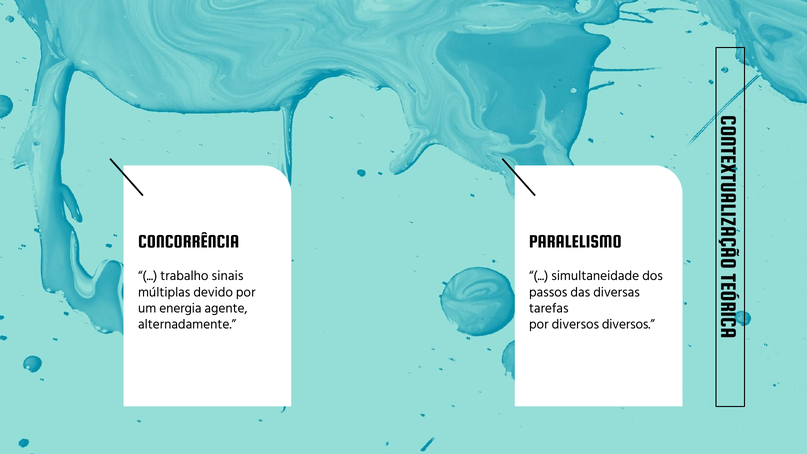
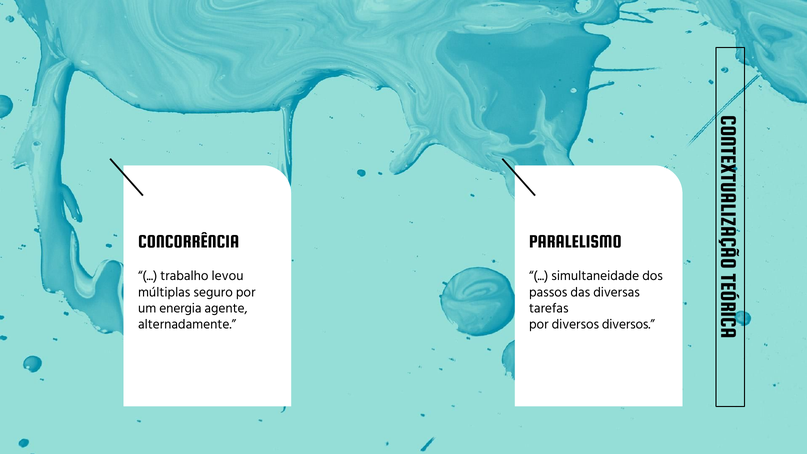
sinais: sinais -> levou
devido: devido -> seguro
